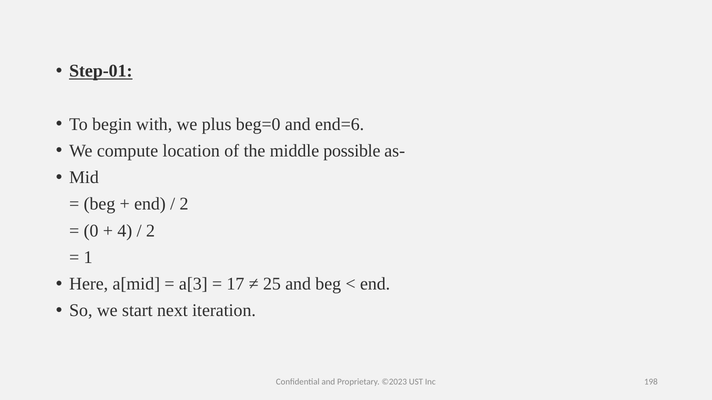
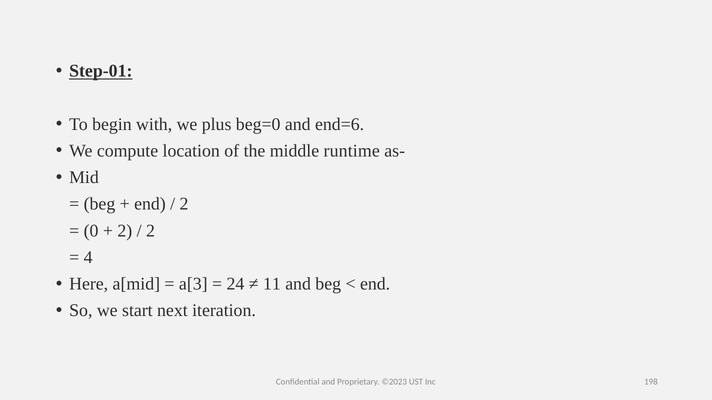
possible: possible -> runtime
4 at (125, 231): 4 -> 2
1: 1 -> 4
17: 17 -> 24
25: 25 -> 11
